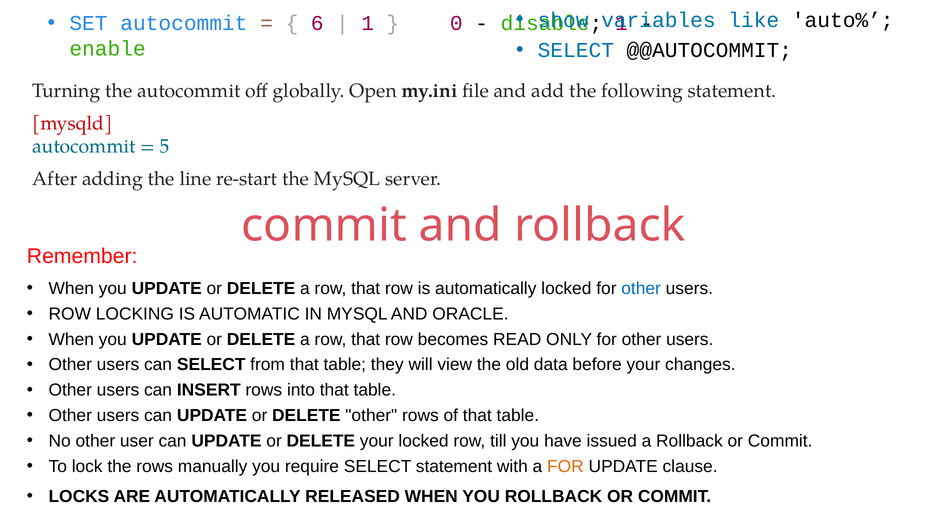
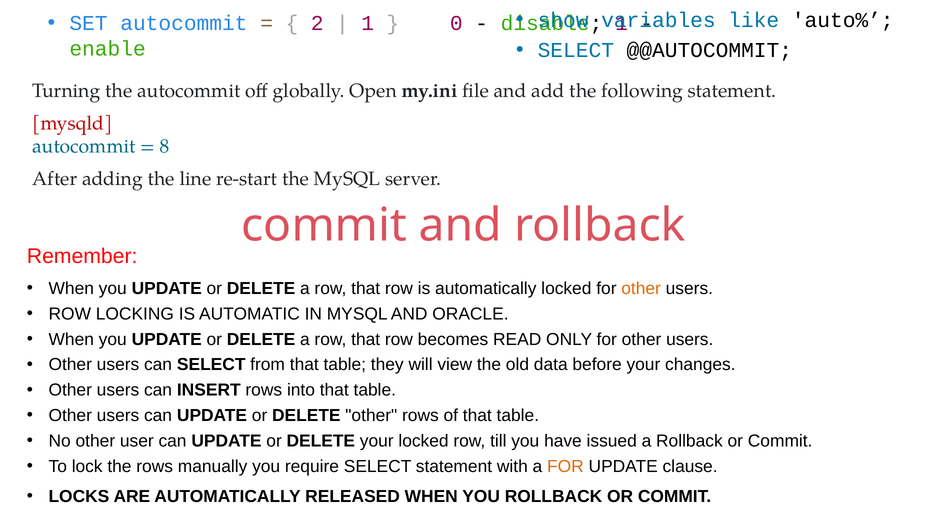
6: 6 -> 2
5: 5 -> 8
other at (641, 289) colour: blue -> orange
